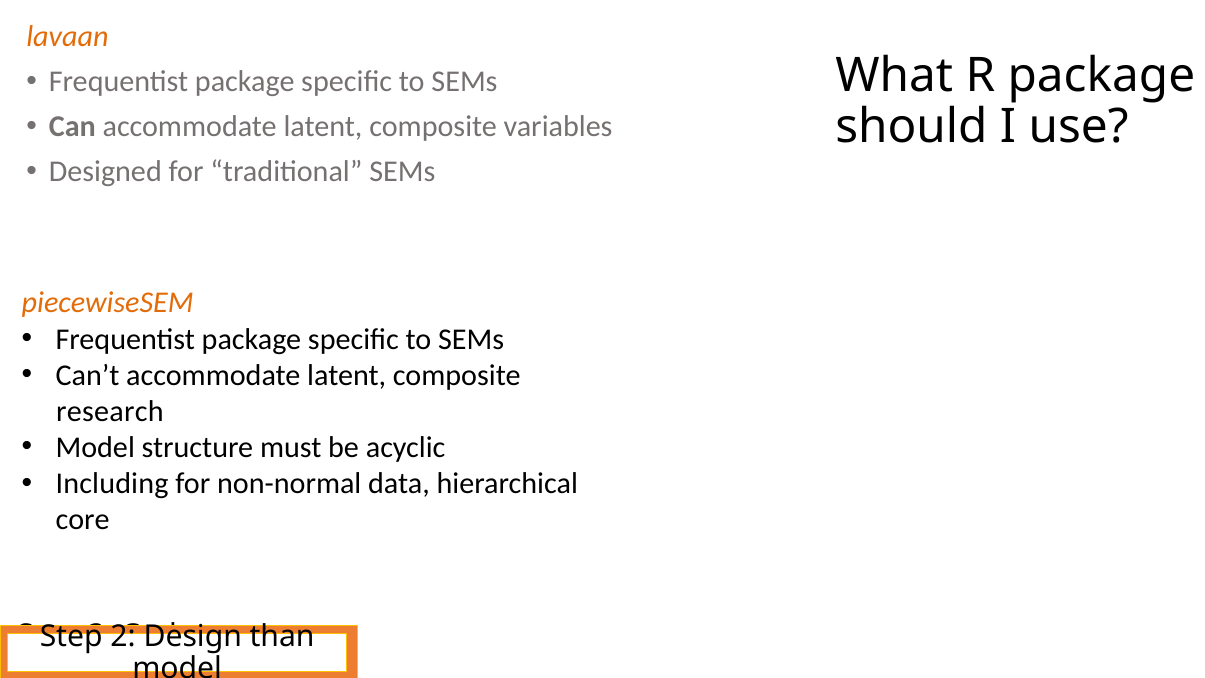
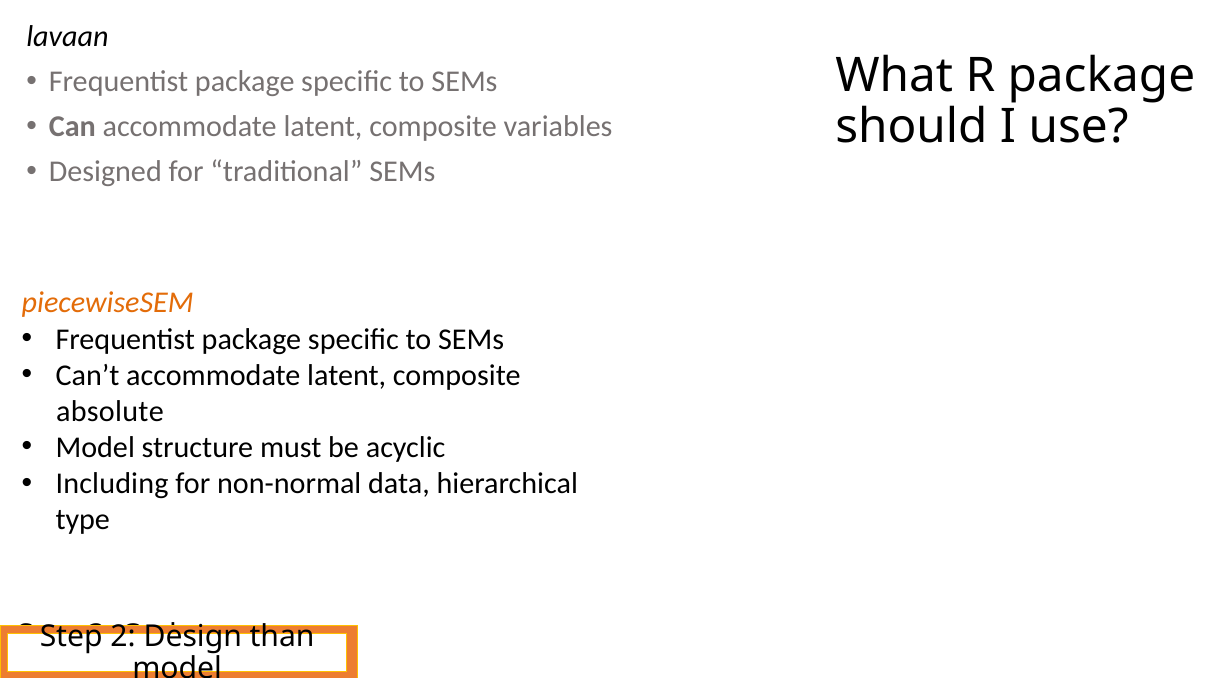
lavaan colour: orange -> black
research: research -> absolute
core: core -> type
